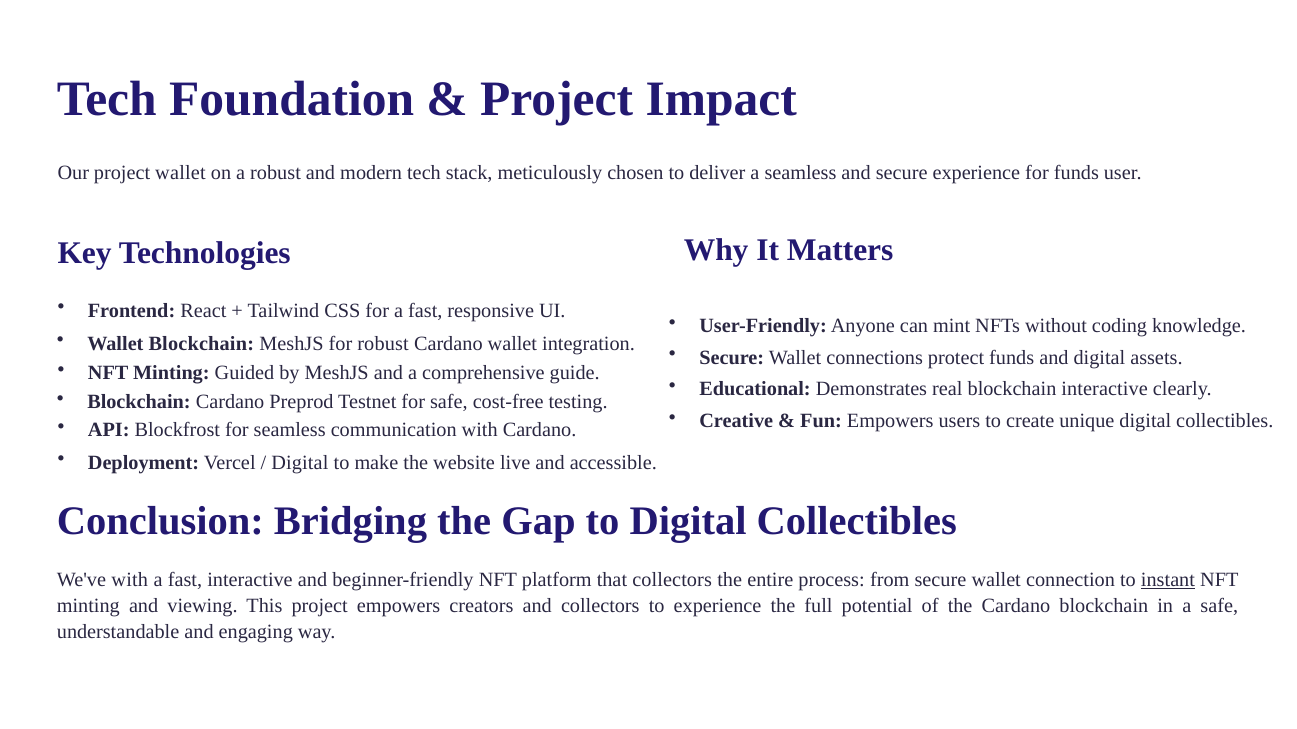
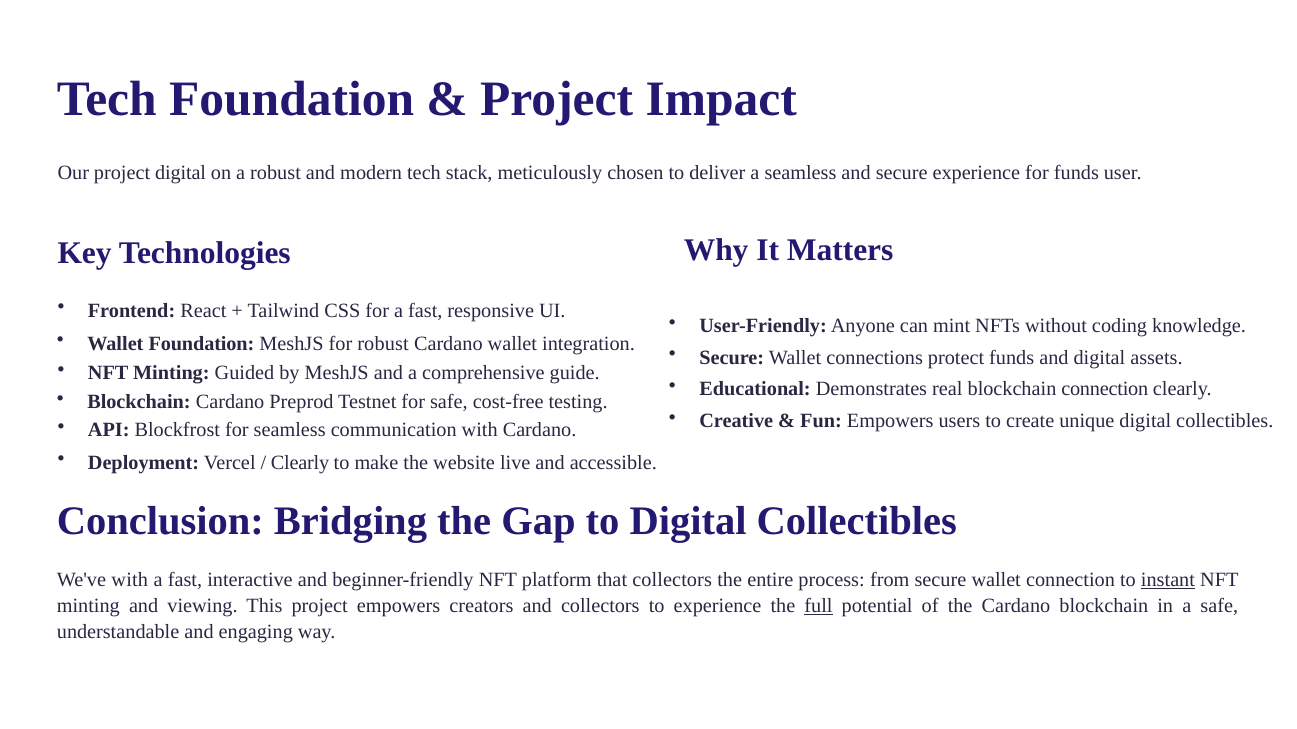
project wallet: wallet -> digital
Wallet Blockchain: Blockchain -> Foundation
blockchain interactive: interactive -> connection
Digital at (300, 463): Digital -> Clearly
full underline: none -> present
